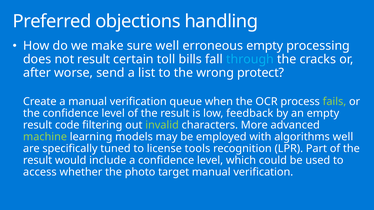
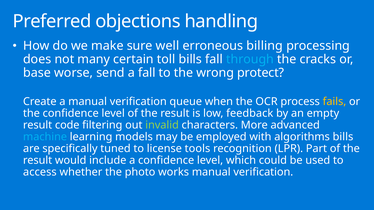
erroneous empty: empty -> billing
not result: result -> many
after: after -> base
a list: list -> fall
fails colour: light green -> yellow
machine colour: light green -> light blue
algorithms well: well -> bills
target: target -> works
